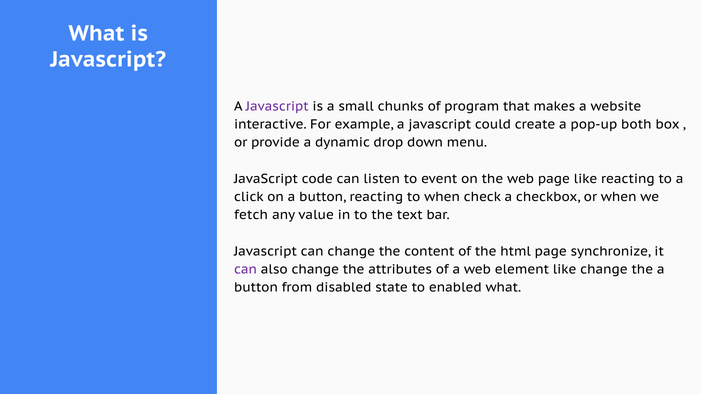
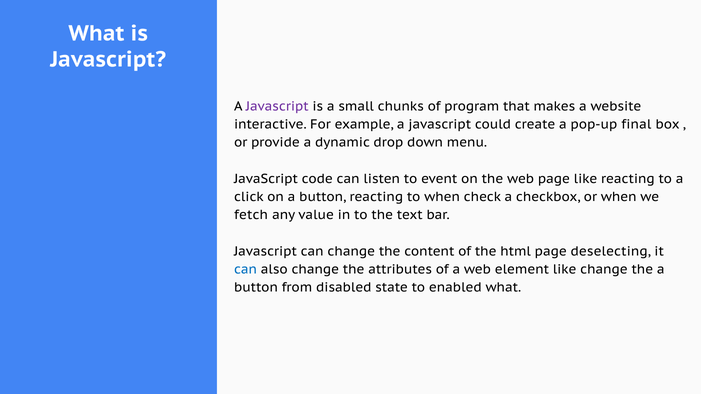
both: both -> final
synchronize: synchronize -> deselecting
can at (246, 270) colour: purple -> blue
